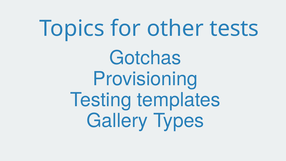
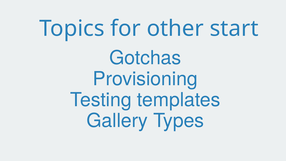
tests: tests -> start
